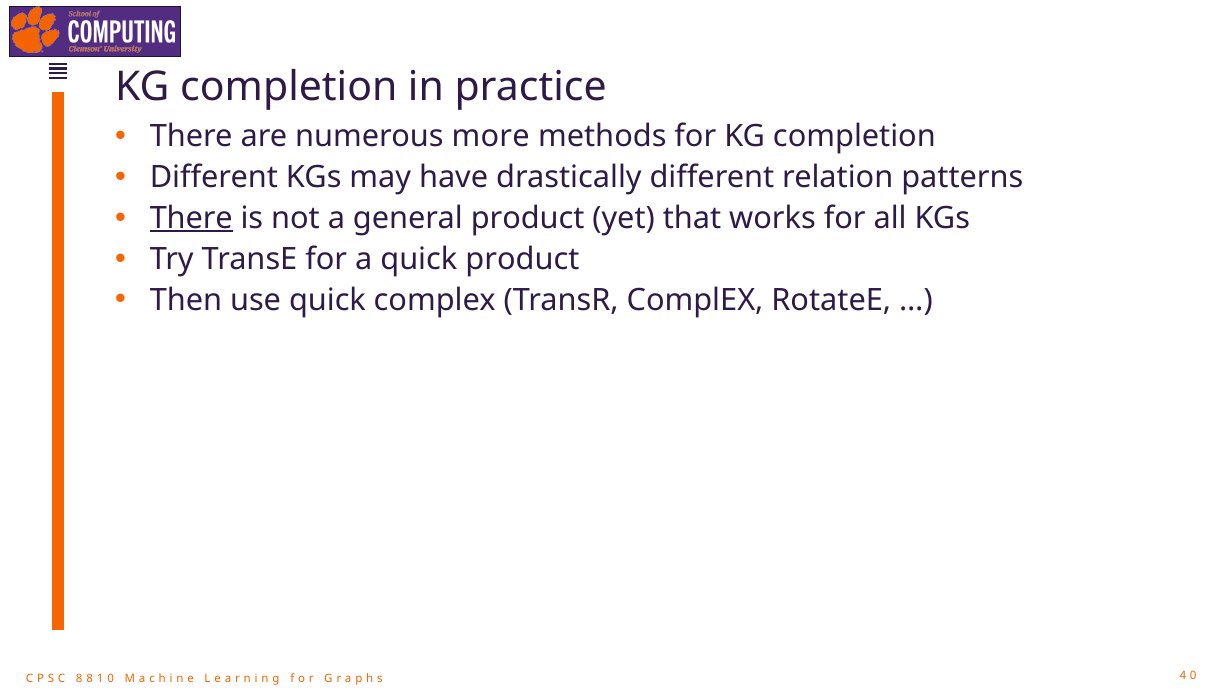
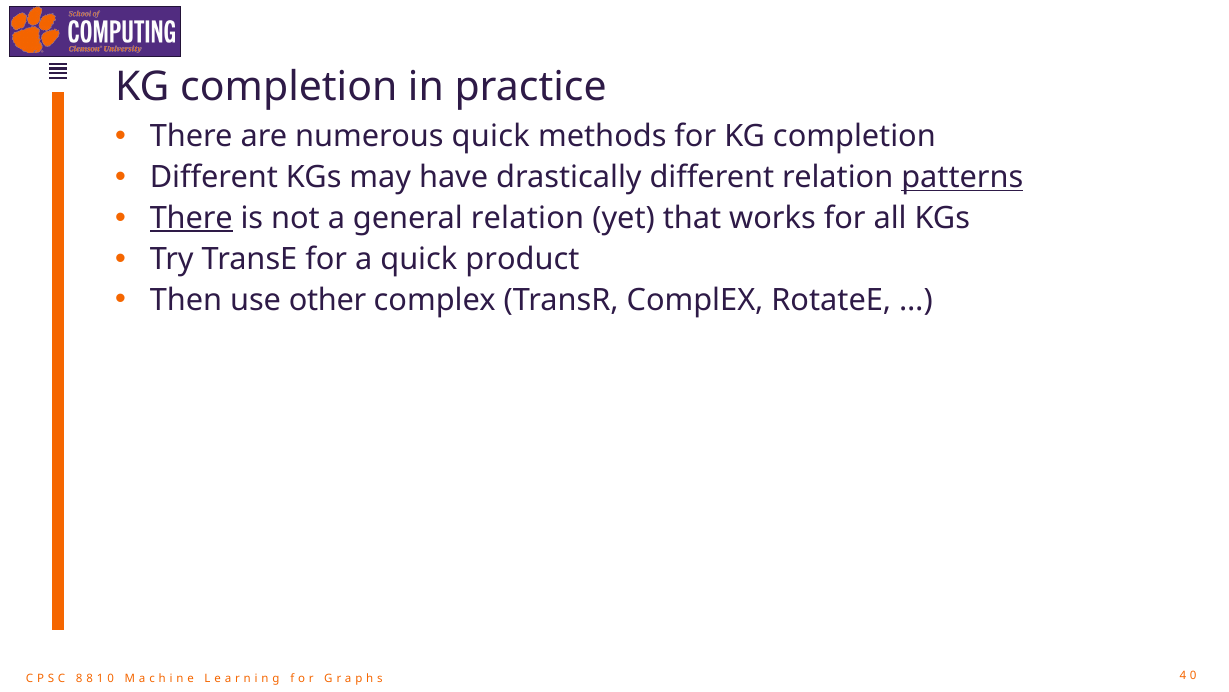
numerous more: more -> quick
patterns underline: none -> present
general product: product -> relation
use quick: quick -> other
